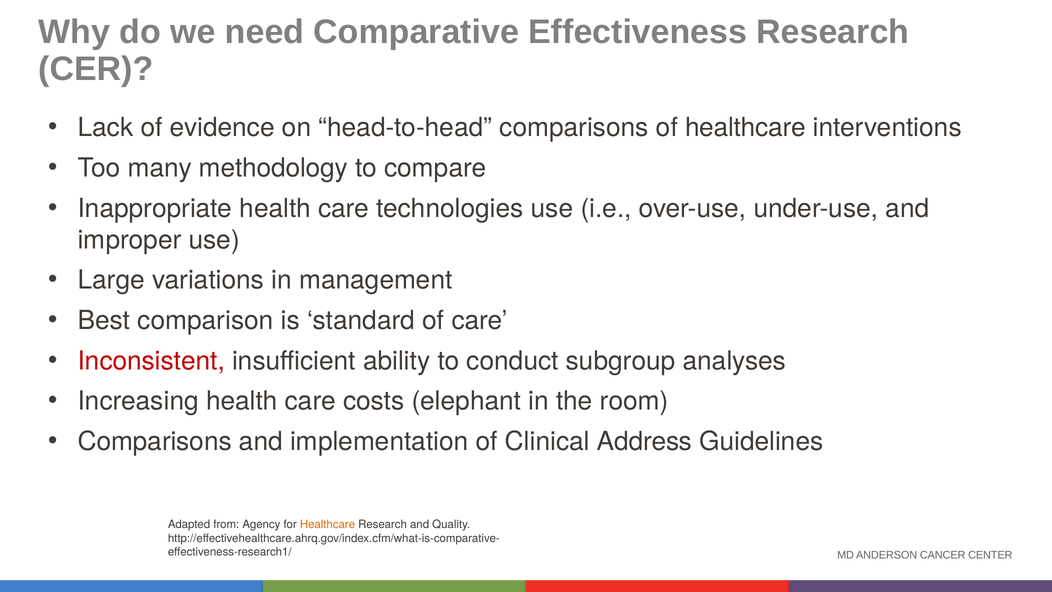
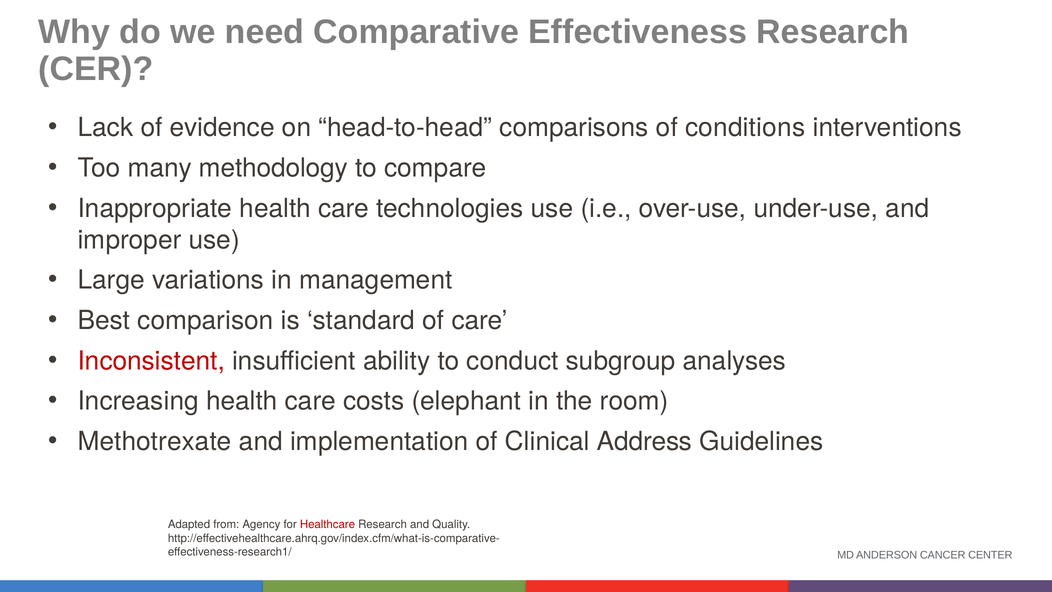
of healthcare: healthcare -> conditions
Comparisons at (155, 441): Comparisons -> Methotrexate
Healthcare at (327, 524) colour: orange -> red
